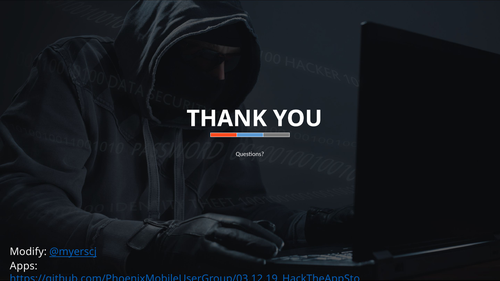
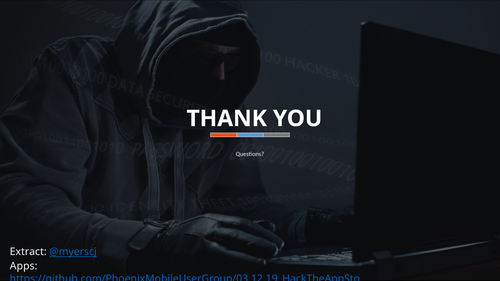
Modify: Modify -> Extract
